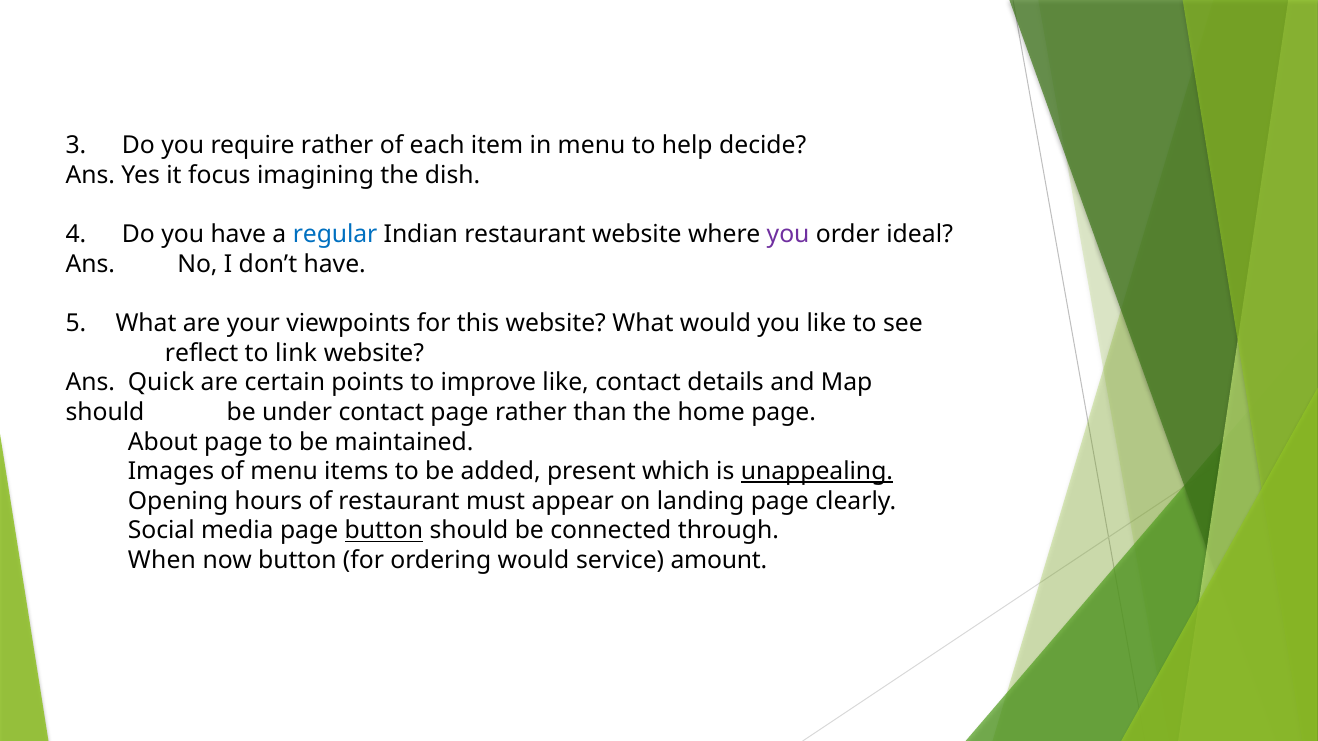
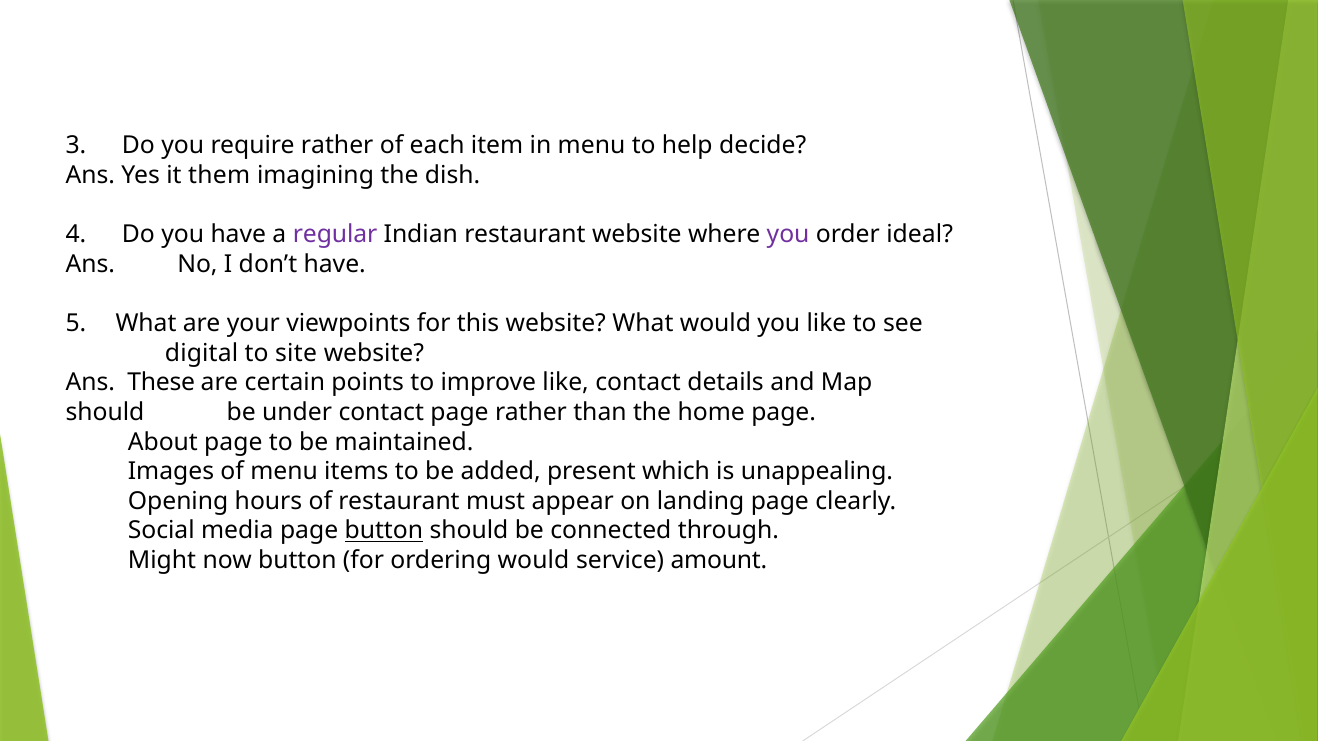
focus: focus -> them
regular colour: blue -> purple
reflect: reflect -> digital
link: link -> site
Quick: Quick -> These
unappealing underline: present -> none
When: When -> Might
